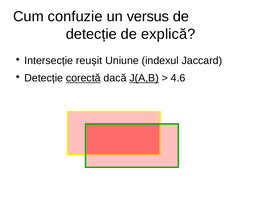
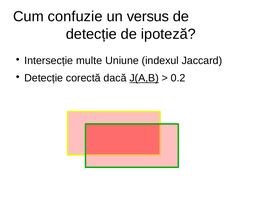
explică: explică -> ipoteză
reușit: reușit -> multe
corectă underline: present -> none
4.6: 4.6 -> 0.2
